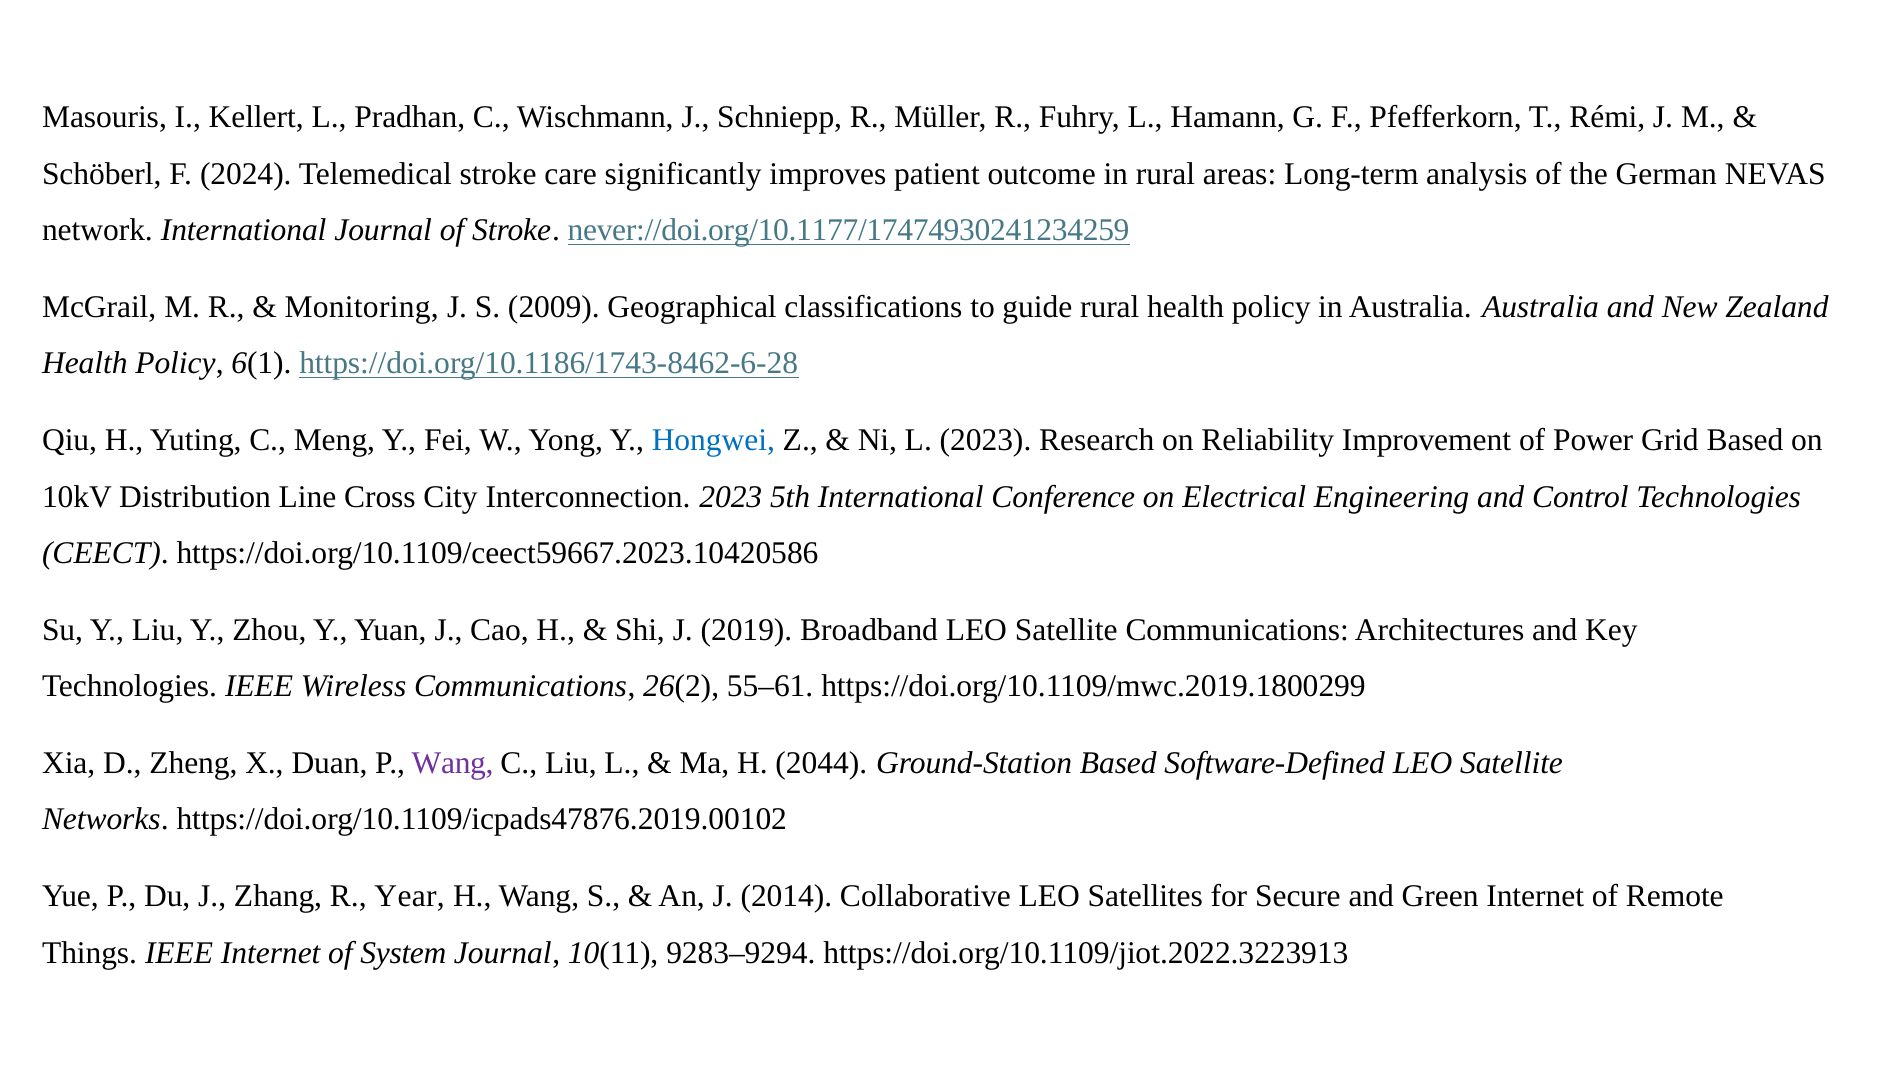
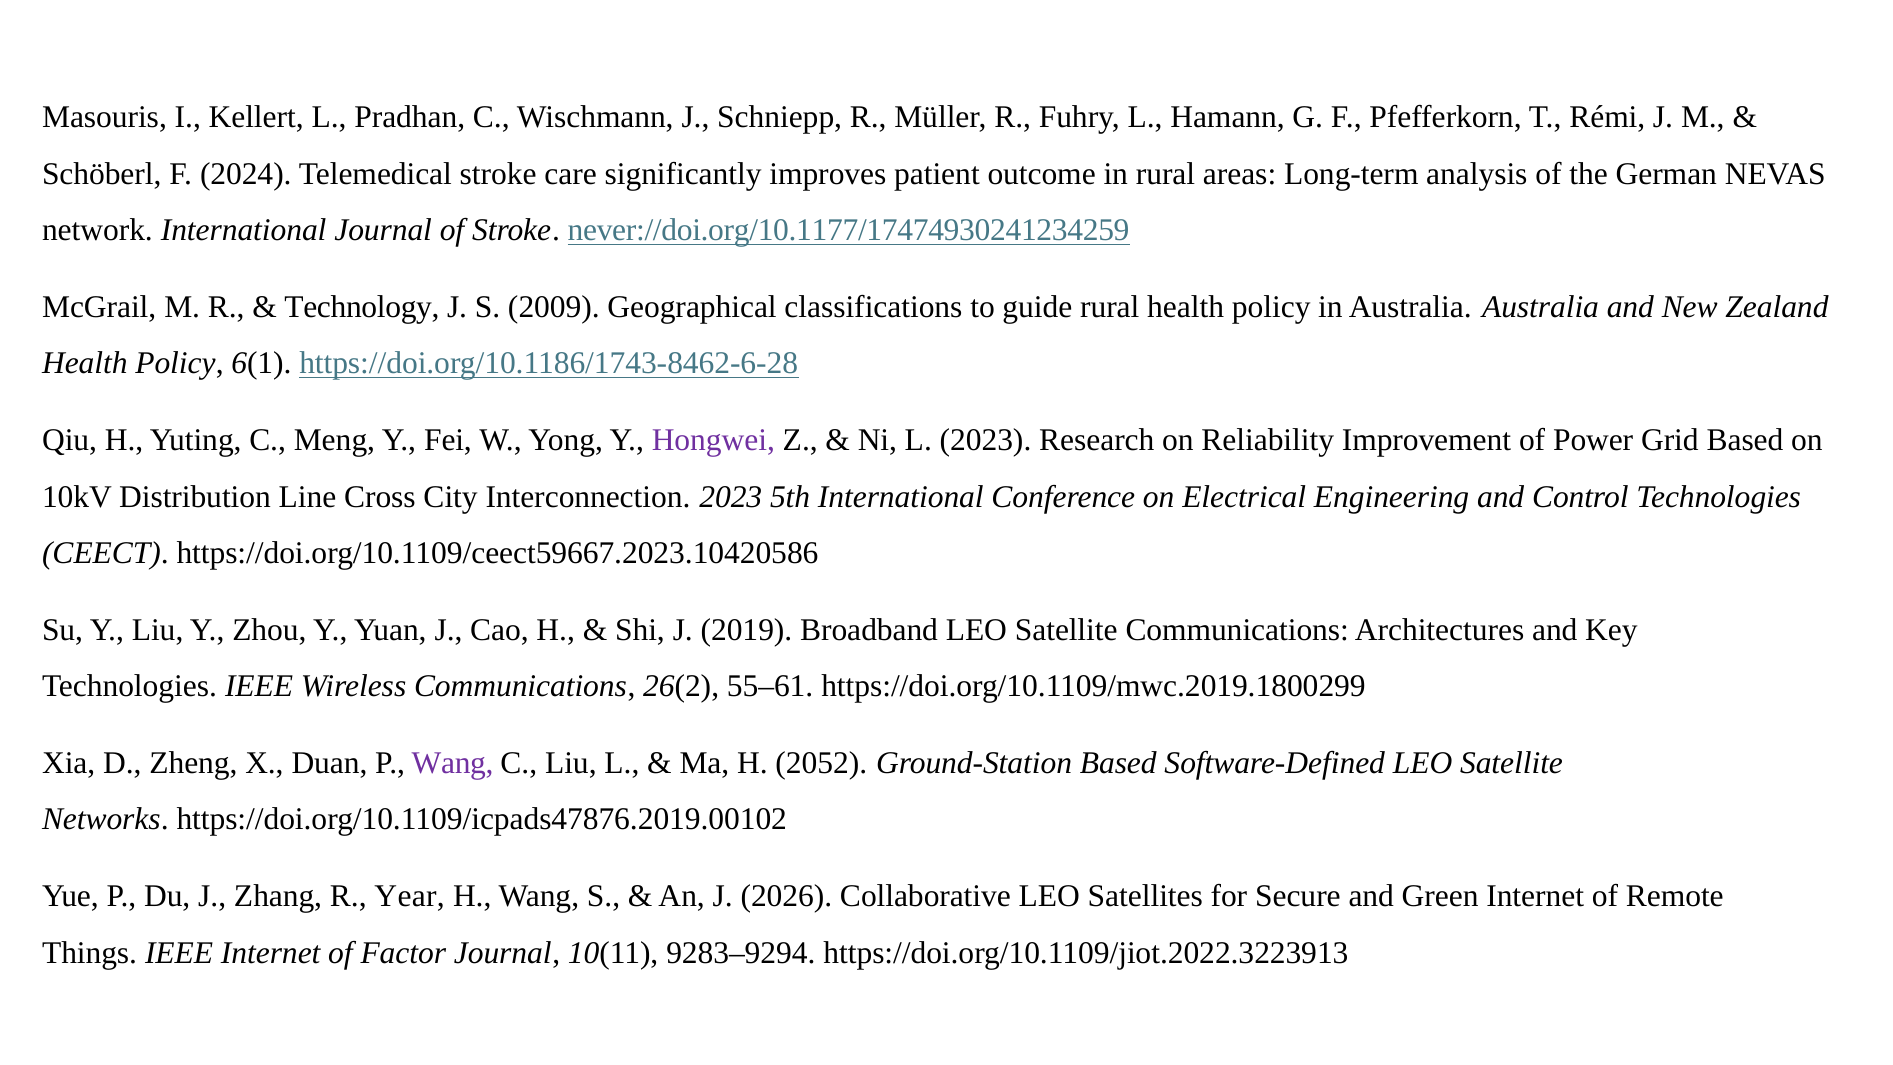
Monitoring: Monitoring -> Technology
Hongwei colour: blue -> purple
2044: 2044 -> 2052
2014: 2014 -> 2026
System: System -> Factor
